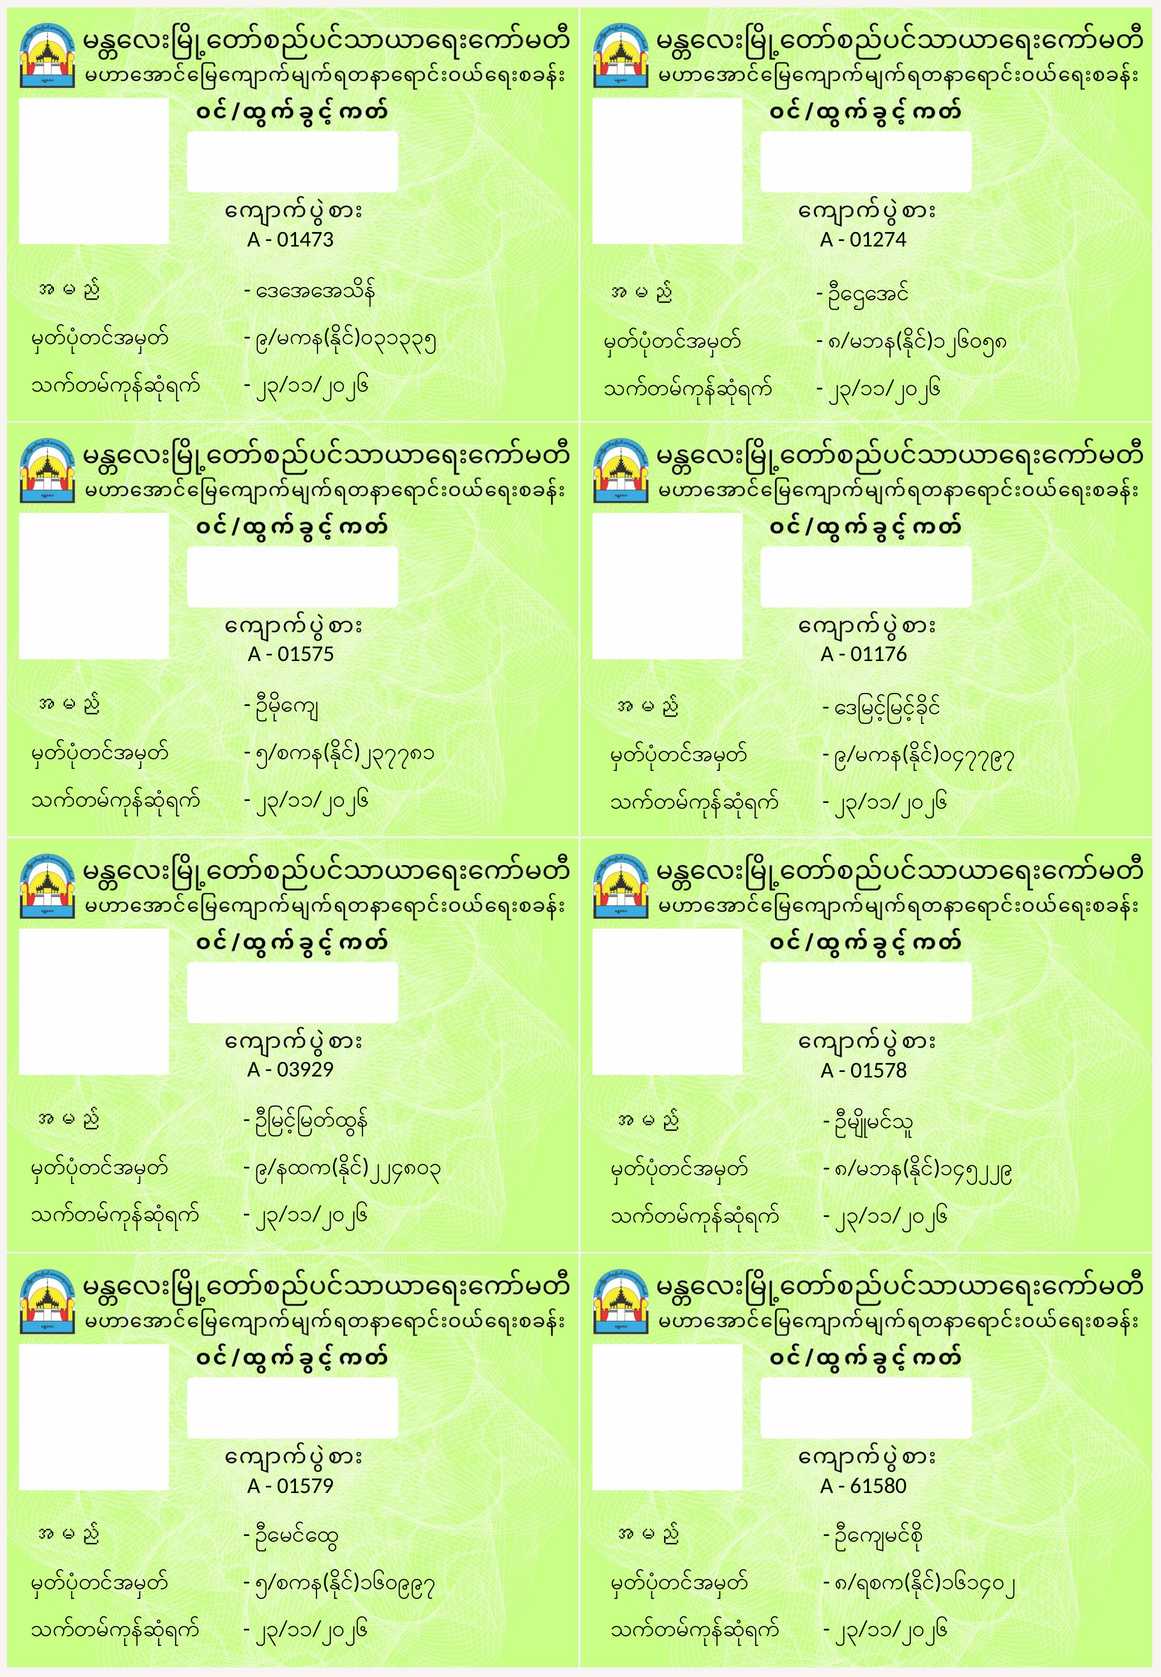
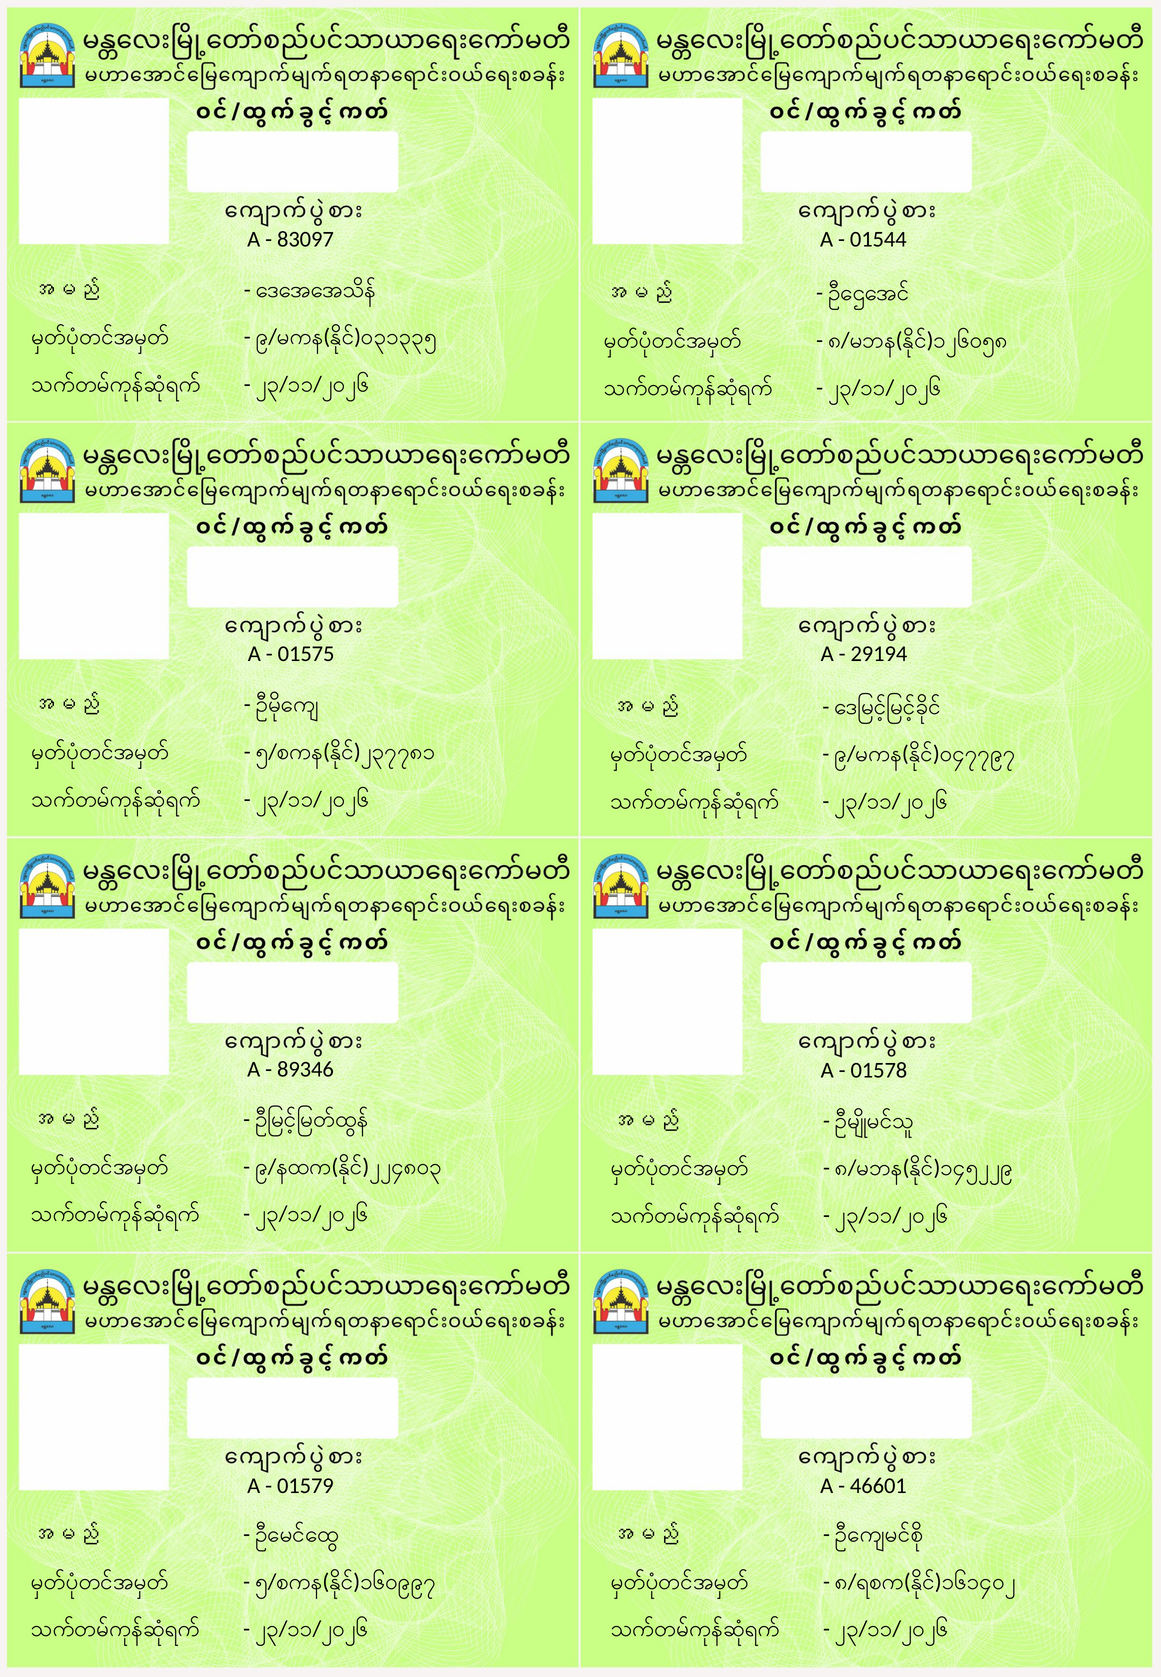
01473: 01473 -> 83097
01274: 01274 -> 01544
01176: 01176 -> 29194
03929: 03929 -> 89346
61580: 61580 -> 46601
